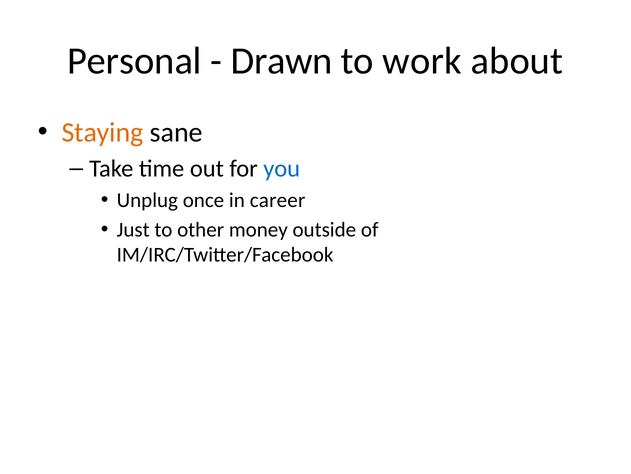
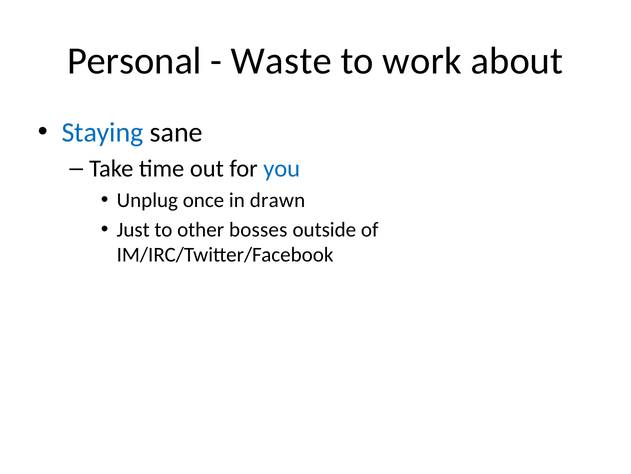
Drawn: Drawn -> Waste
Staying colour: orange -> blue
career: career -> drawn
money: money -> bosses
